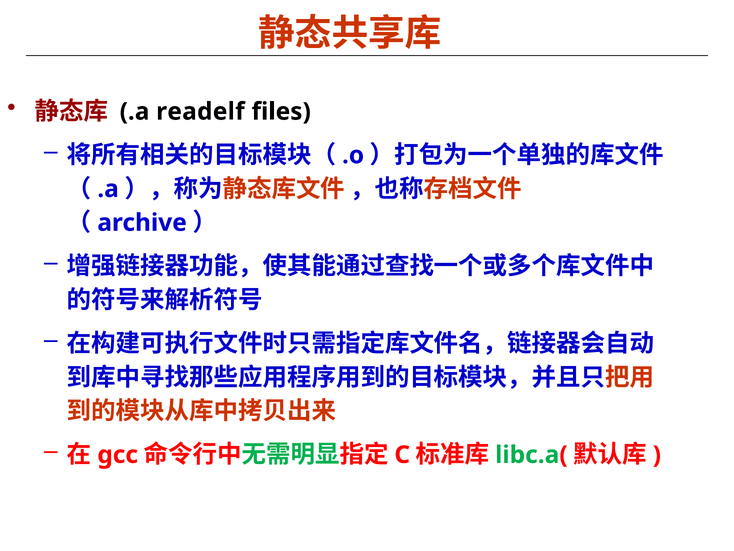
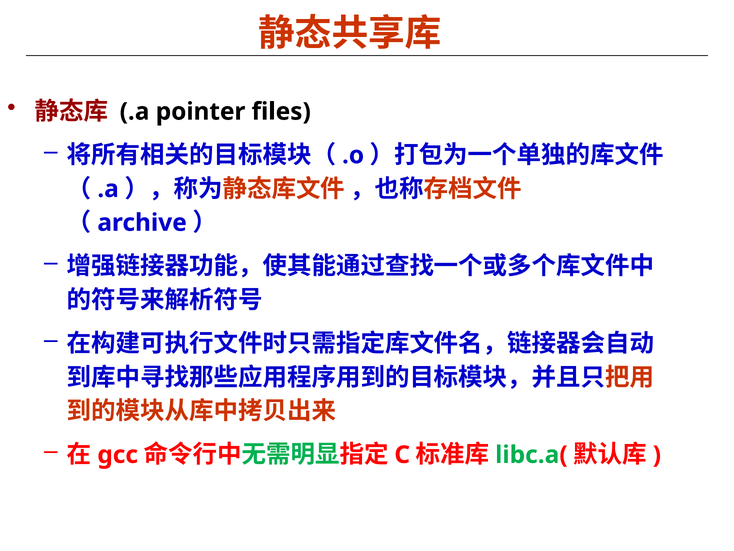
readelf: readelf -> pointer
